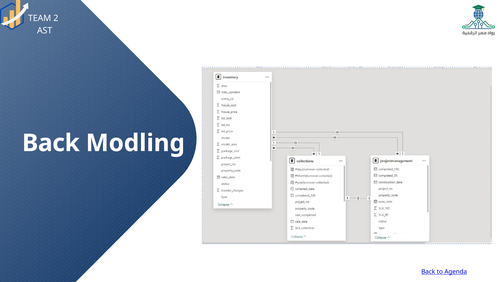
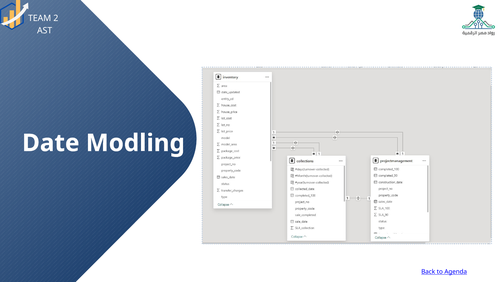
Back at (51, 143): Back -> Date
